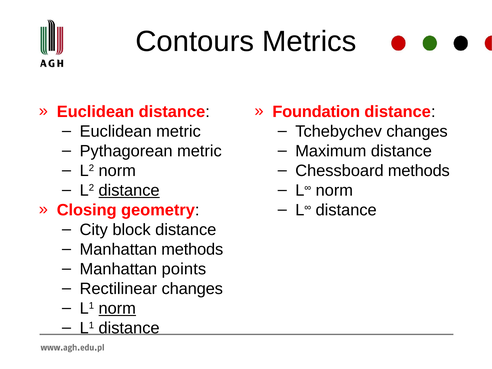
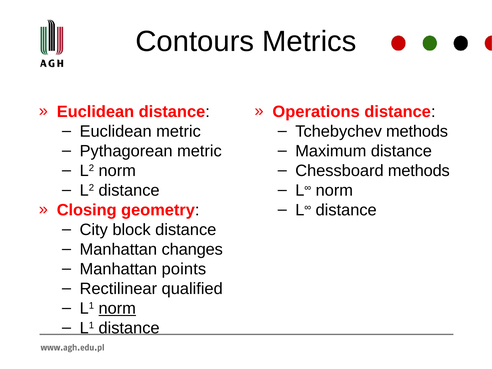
Foundation: Foundation -> Operations
Tchebychev changes: changes -> methods
distance at (129, 190) underline: present -> none
Manhattan methods: methods -> changes
Rectilinear changes: changes -> qualified
